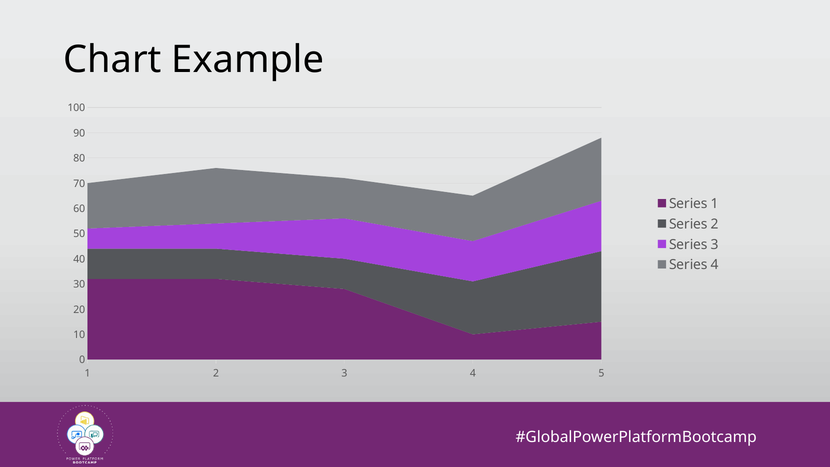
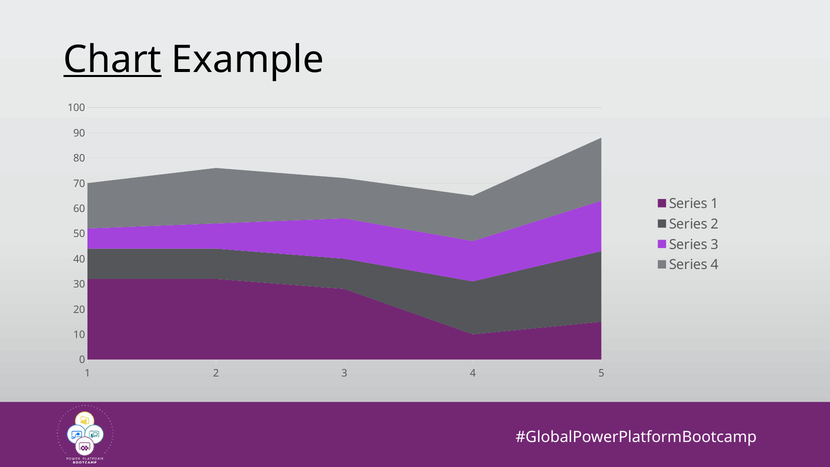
Chart underline: none -> present
